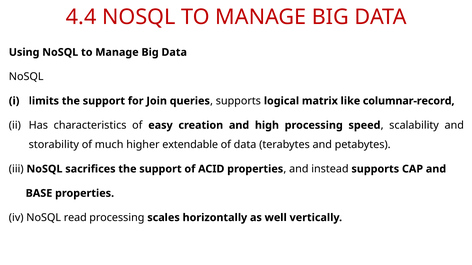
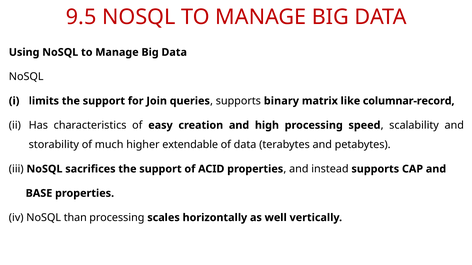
4.4: 4.4 -> 9.5
logical: logical -> binary
read: read -> than
